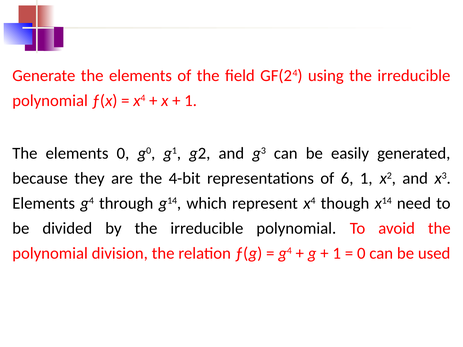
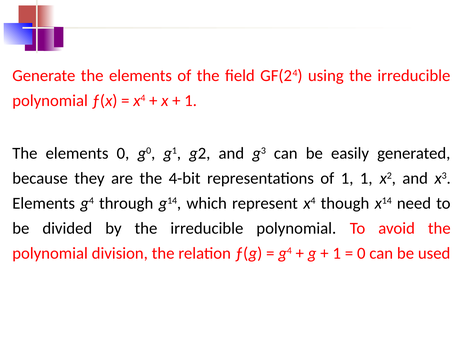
of 6: 6 -> 1
